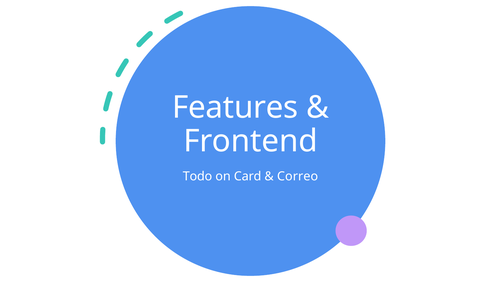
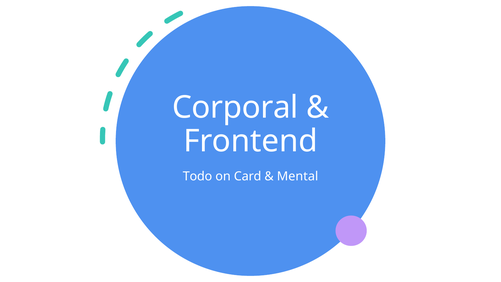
Features: Features -> Corporal
Correo: Correo -> Mental
